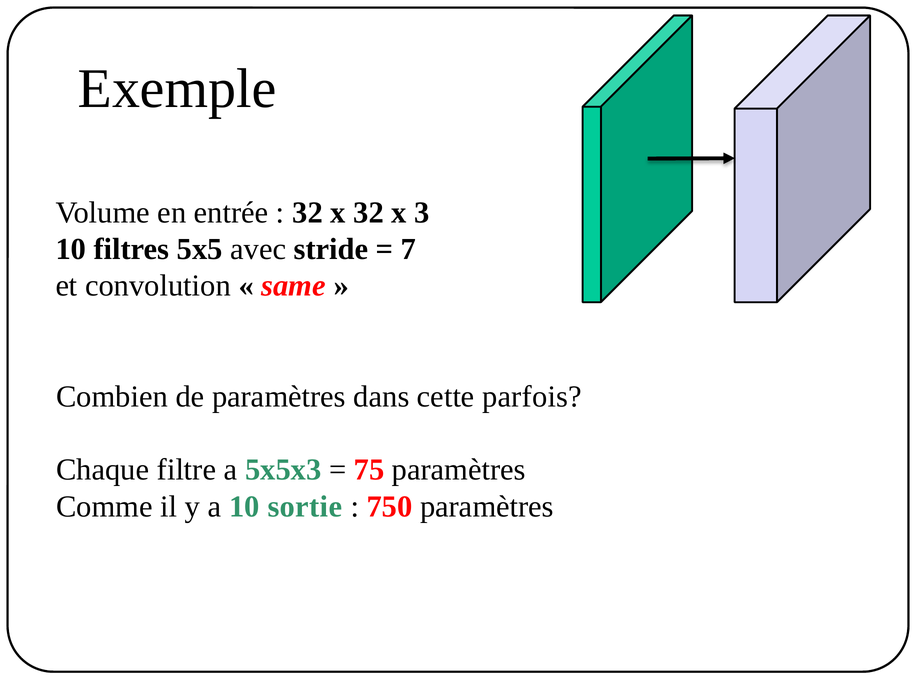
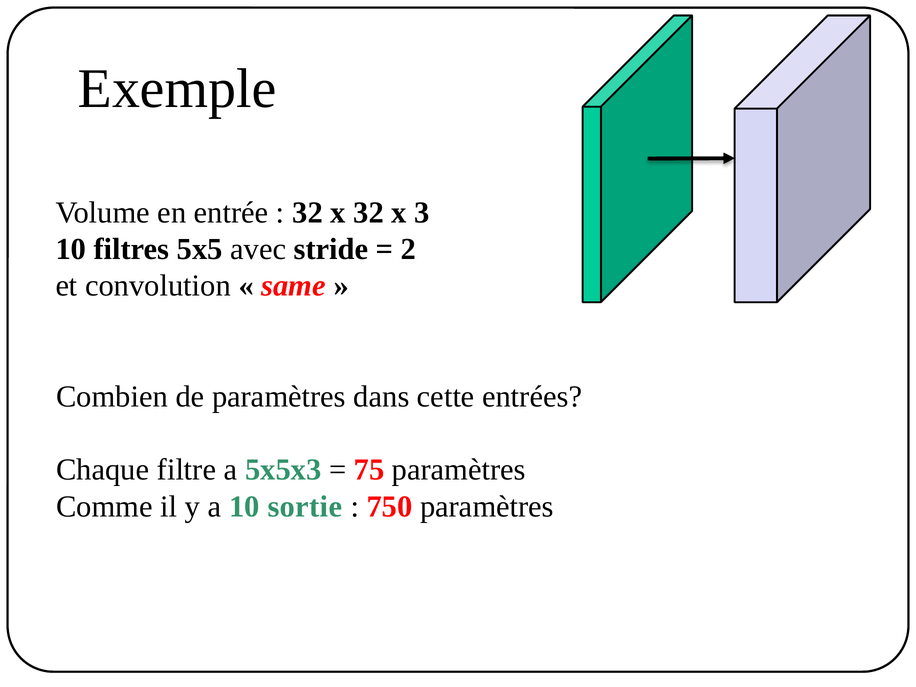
7: 7 -> 2
parfois: parfois -> entrées
